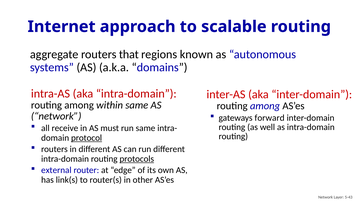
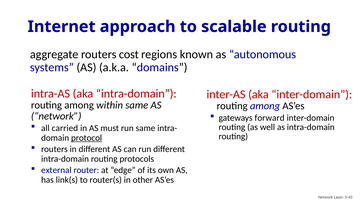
that: that -> cost
receive: receive -> carried
protocols underline: present -> none
